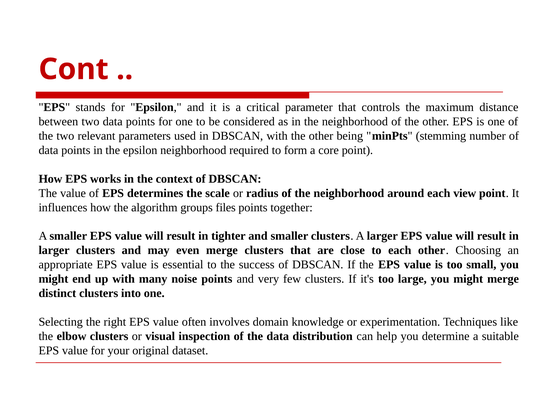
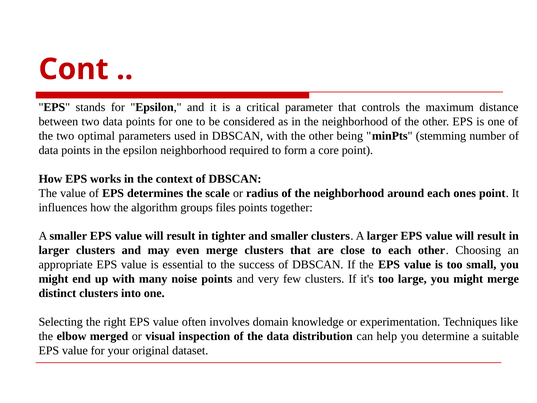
relevant: relevant -> optimal
view: view -> ones
elbow clusters: clusters -> merged
